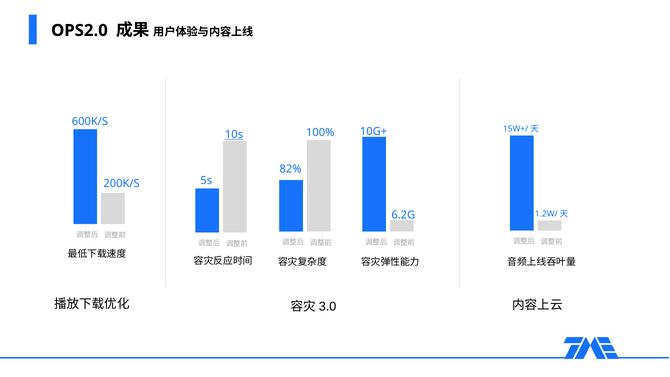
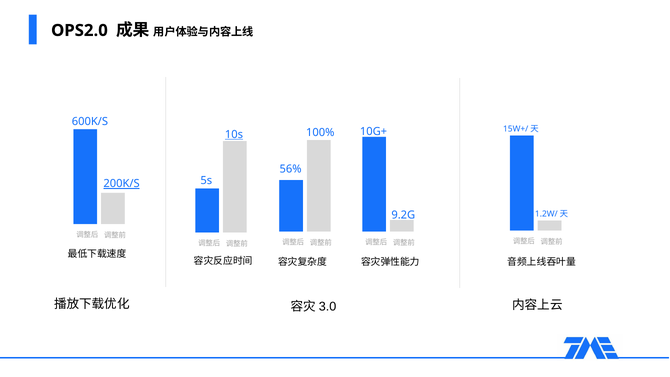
82%: 82% -> 56%
200K/S underline: none -> present
6.2G: 6.2G -> 9.2G
